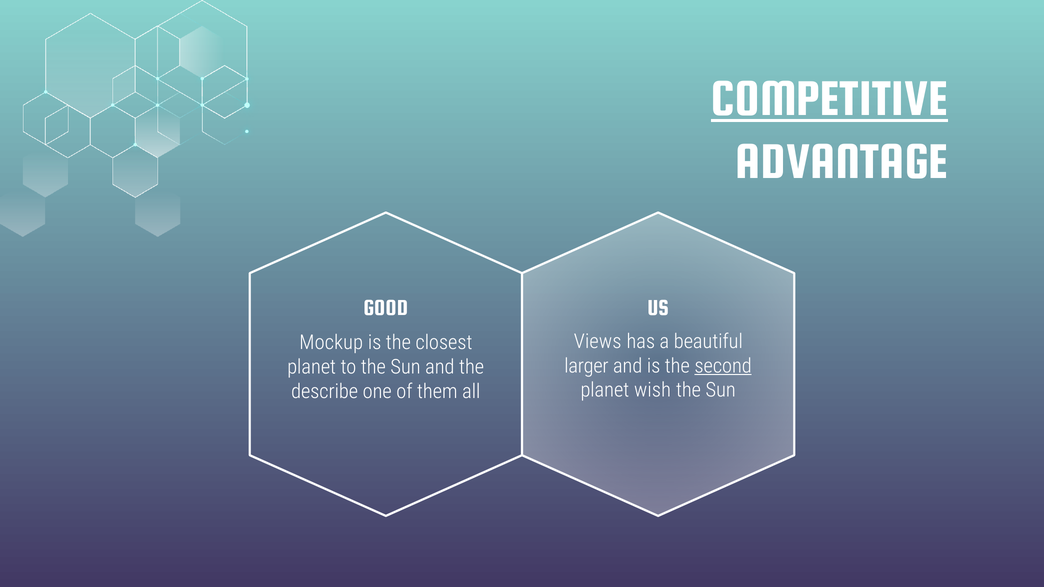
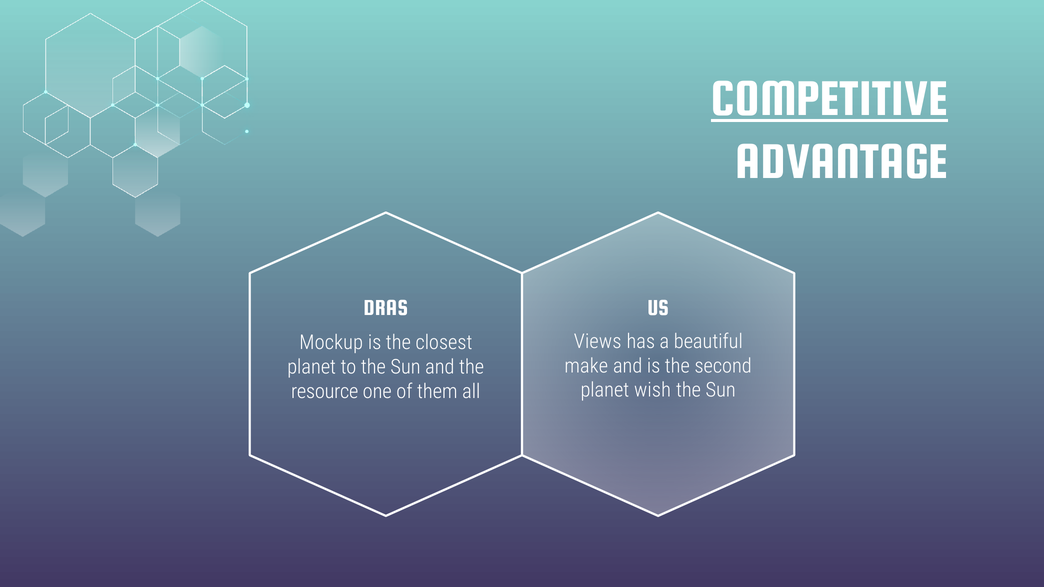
GOOD: GOOD -> DRAS
larger: larger -> make
second underline: present -> none
describe: describe -> resource
